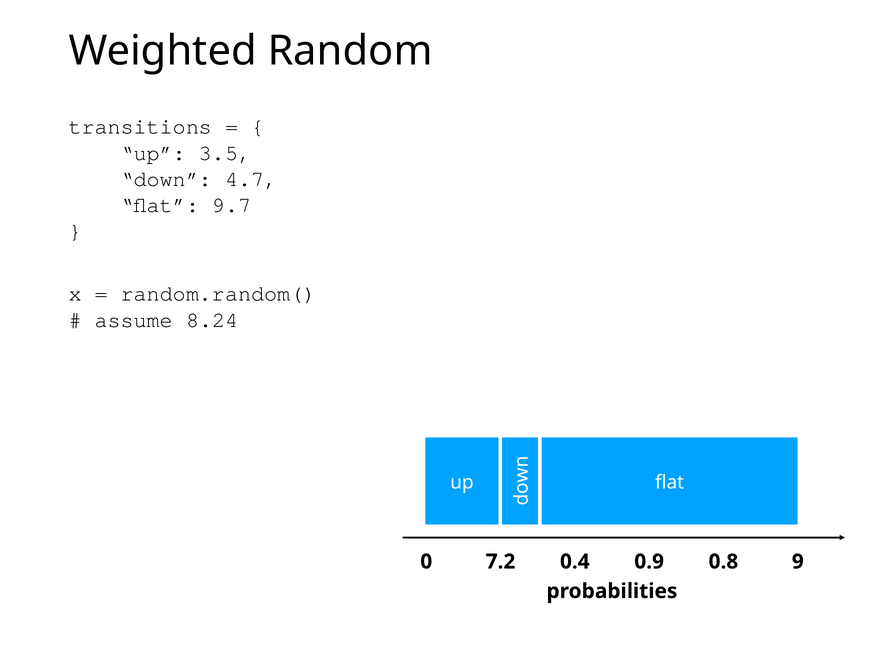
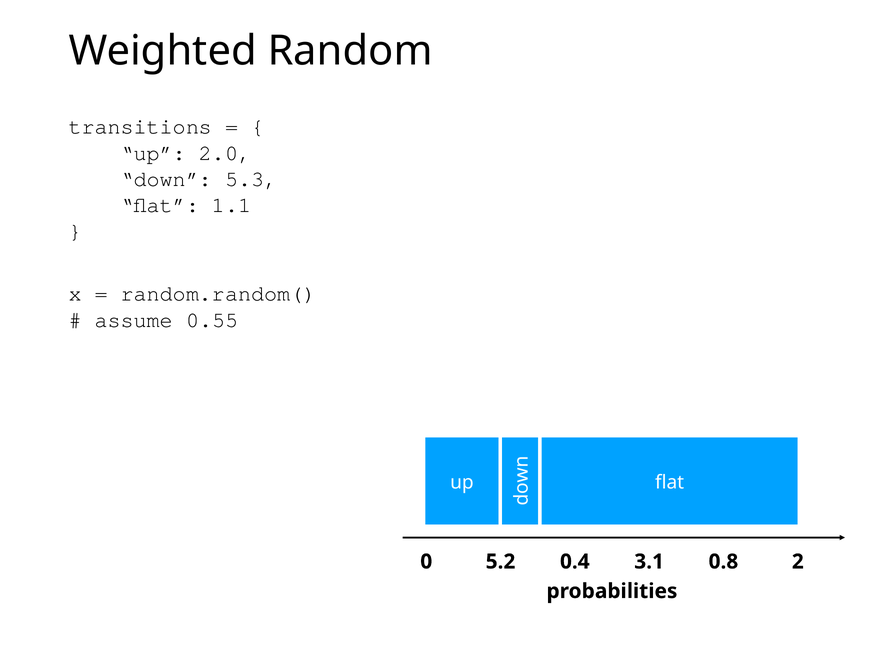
3.5: 3.5 -> 2.0
4.7: 4.7 -> 5.3
9.7: 9.7 -> 1.1
8.24: 8.24 -> 0.55
7.2: 7.2 -> 5.2
0.9: 0.9 -> 3.1
9: 9 -> 2
